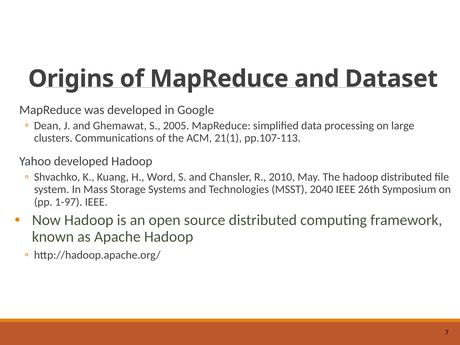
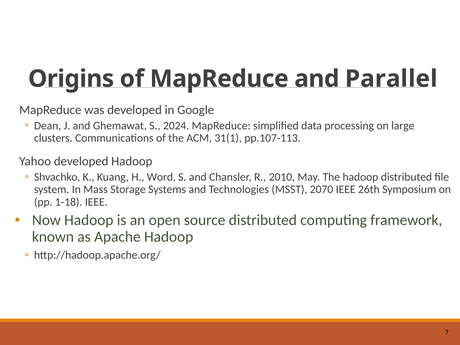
Dataset: Dataset -> Parallel
2005: 2005 -> 2024
21(1: 21(1 -> 31(1
2040: 2040 -> 2070
1-97: 1-97 -> 1-18
